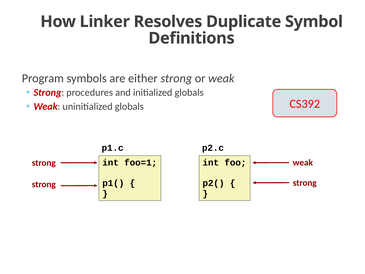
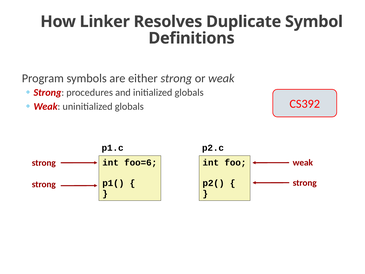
foo=1: foo=1 -> foo=6
